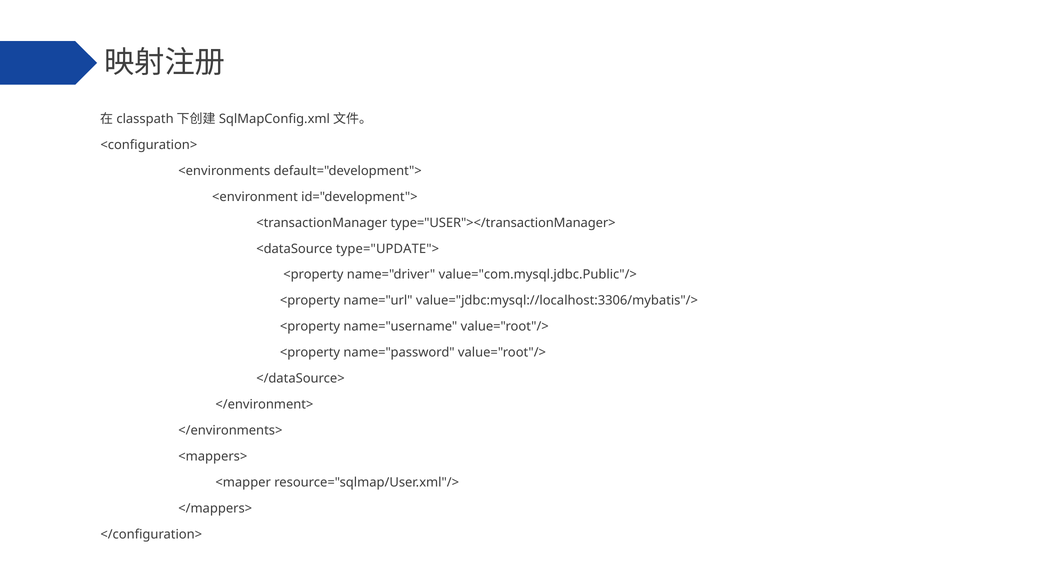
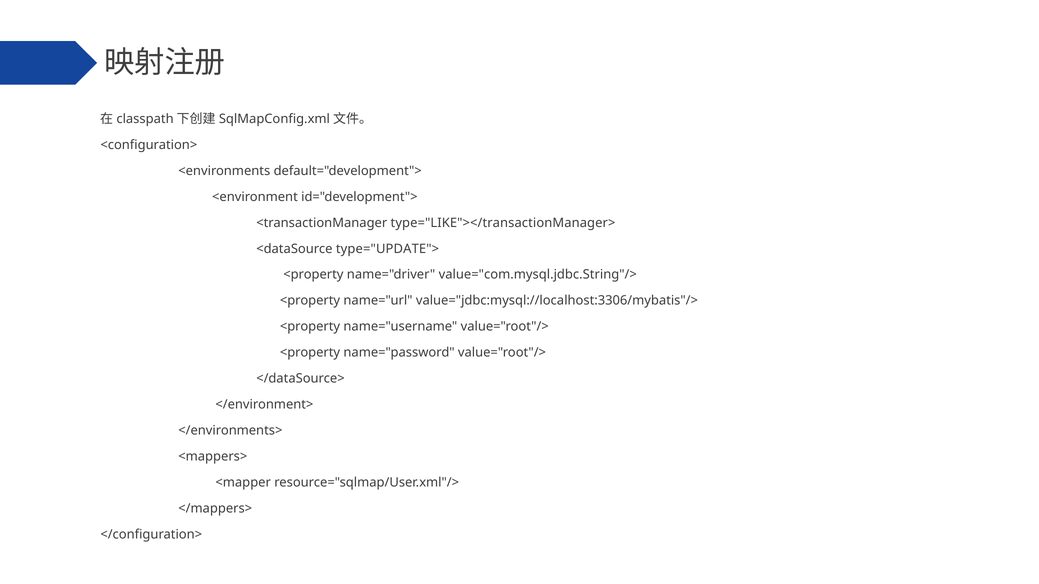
type="USER"></transactionManager>: type="USER"></transactionManager> -> type="LIKE"></transactionManager>
value="com.mysql.jdbc.Public"/>: value="com.mysql.jdbc.Public"/> -> value="com.mysql.jdbc.String"/>
